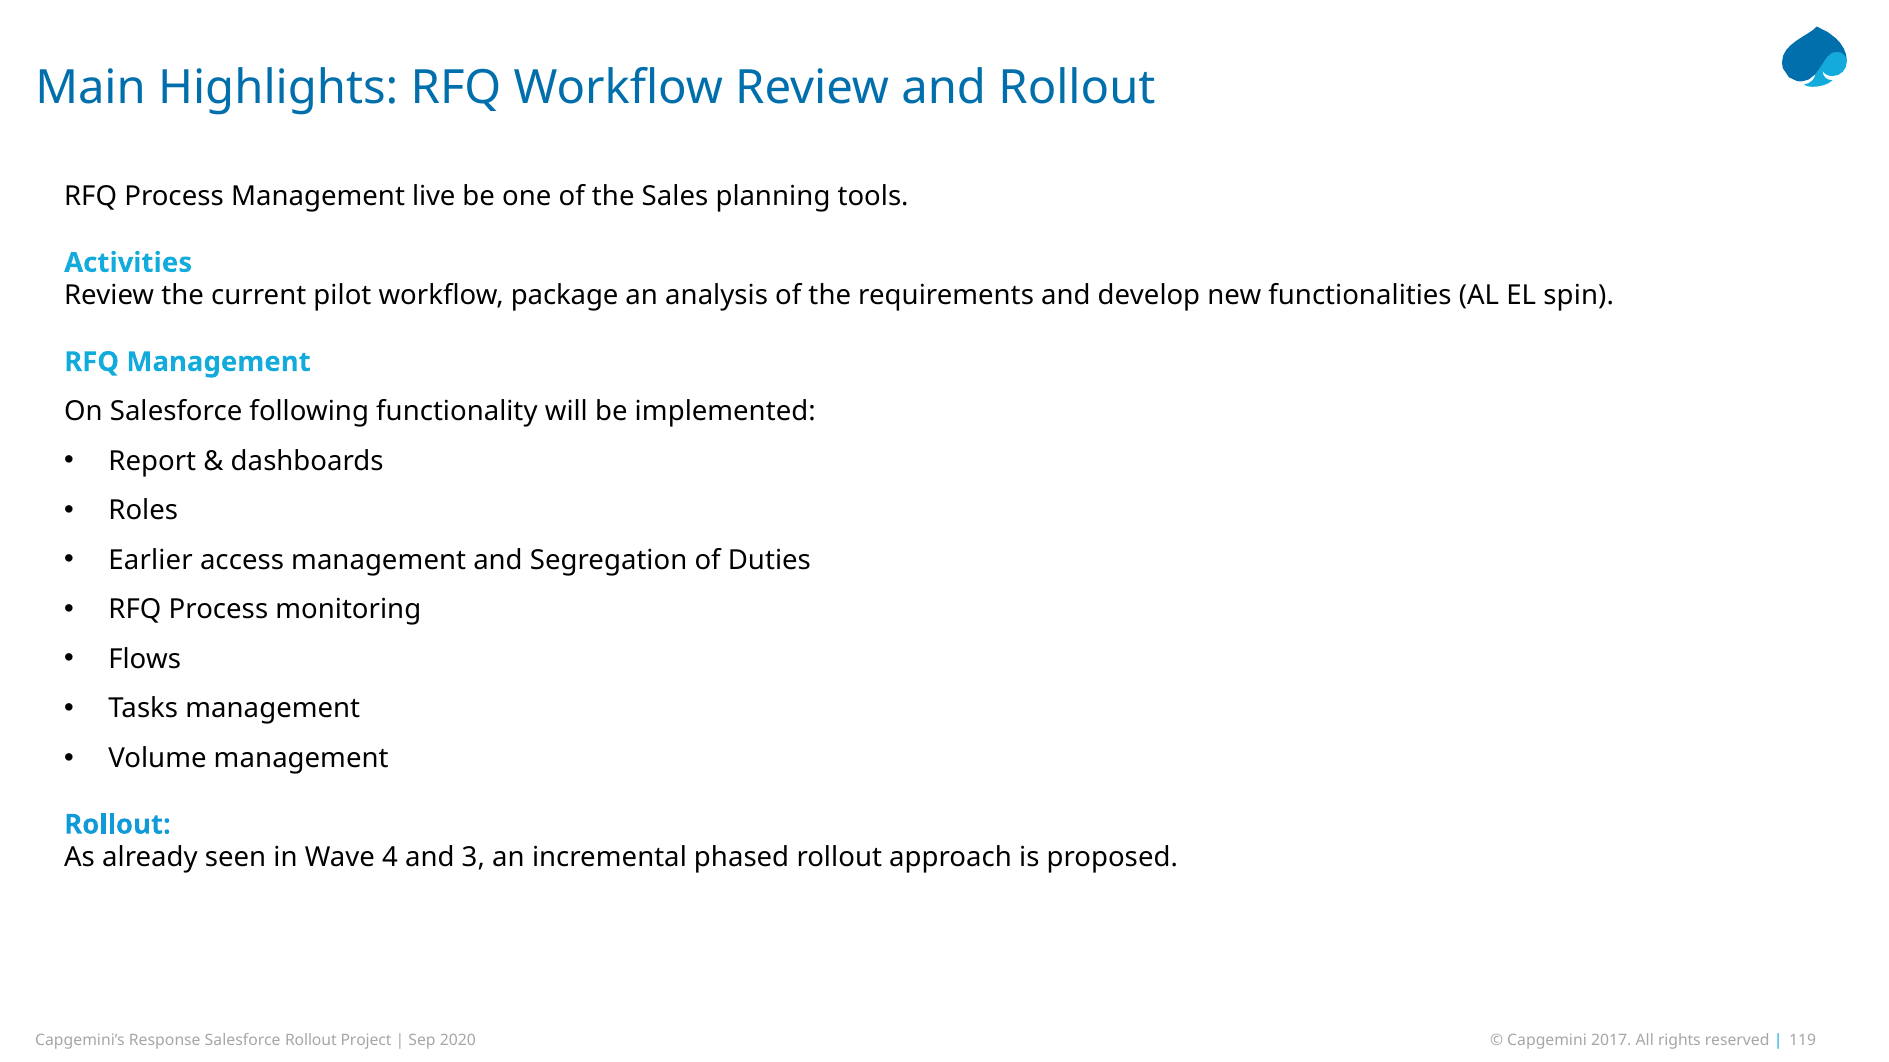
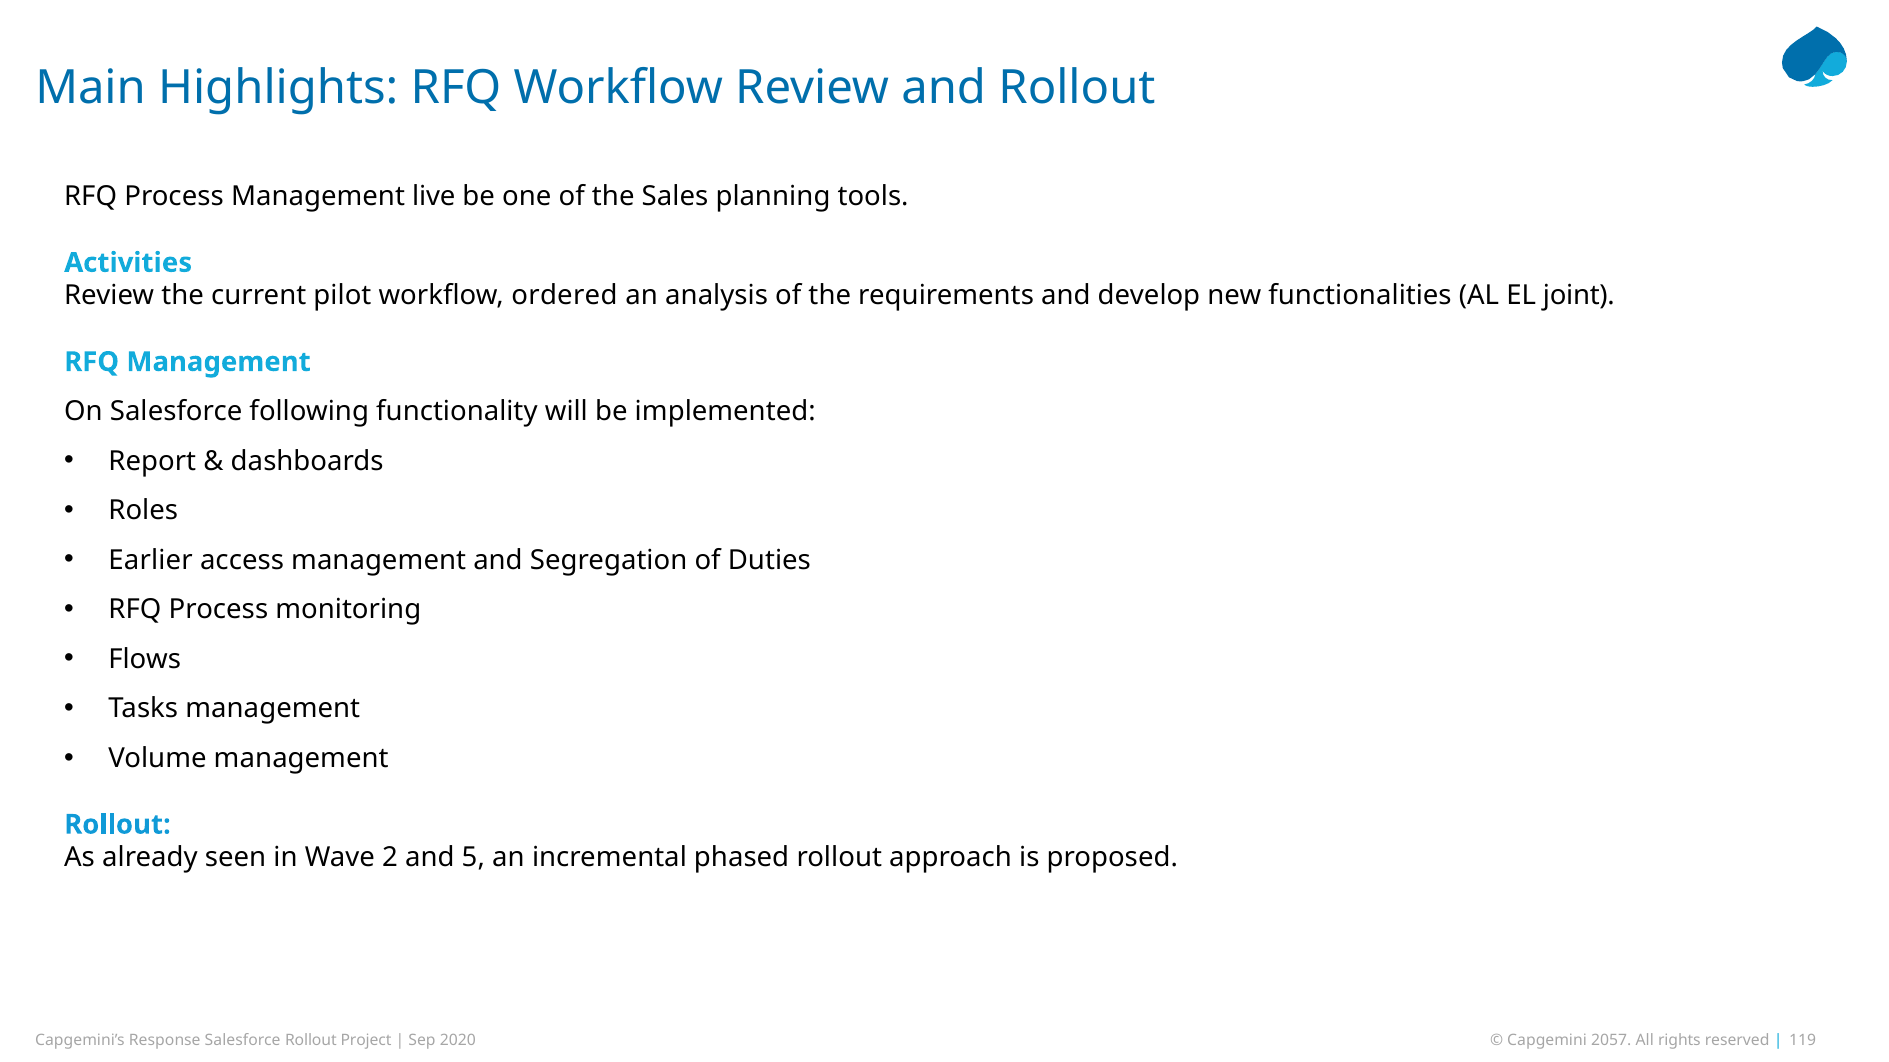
package: package -> ordered
spin: spin -> joint
4: 4 -> 2
3: 3 -> 5
2017: 2017 -> 2057
